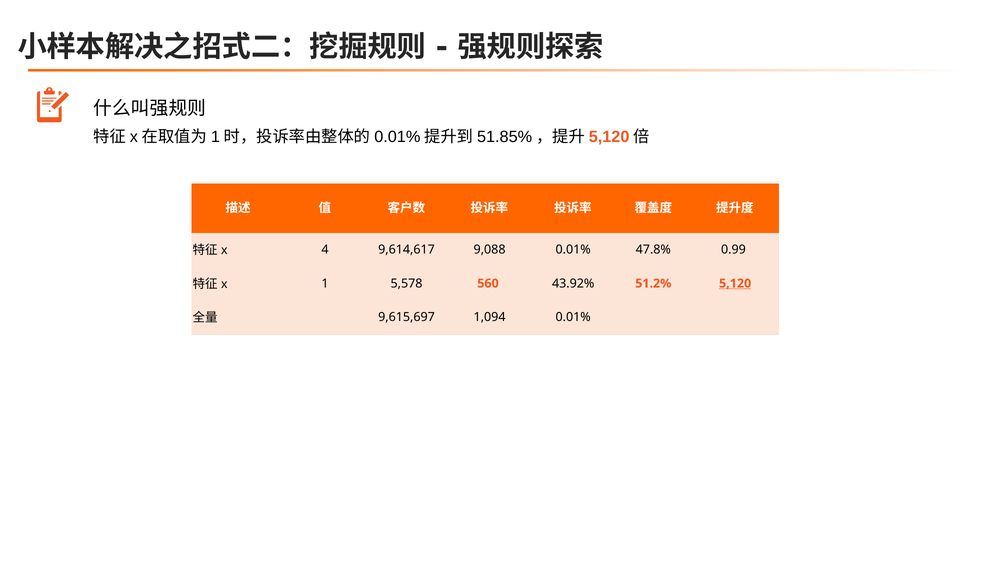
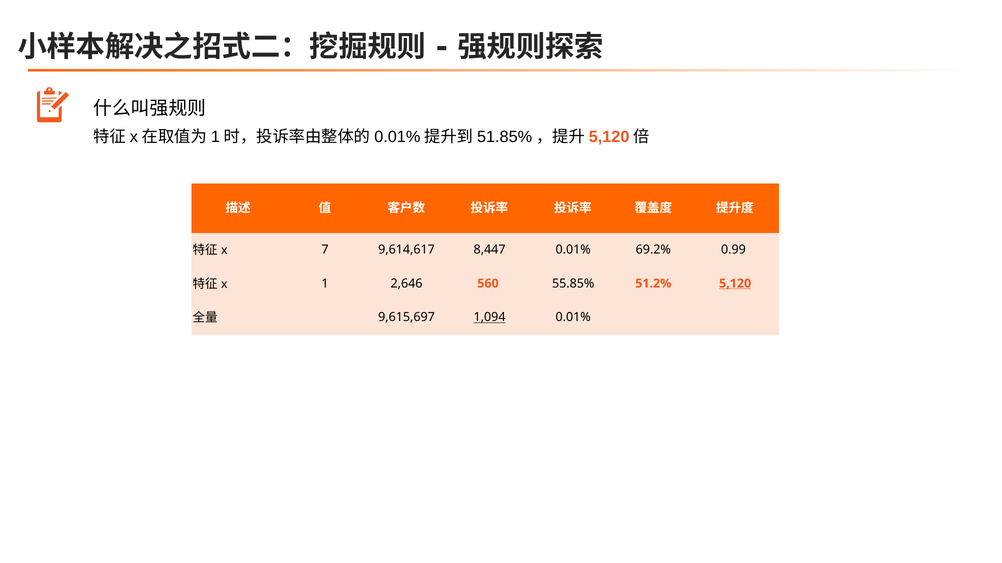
4: 4 -> 7
9,088: 9,088 -> 8,447
47.8%: 47.8% -> 69.2%
5,578: 5,578 -> 2,646
43.92%: 43.92% -> 55.85%
1,094 underline: none -> present
